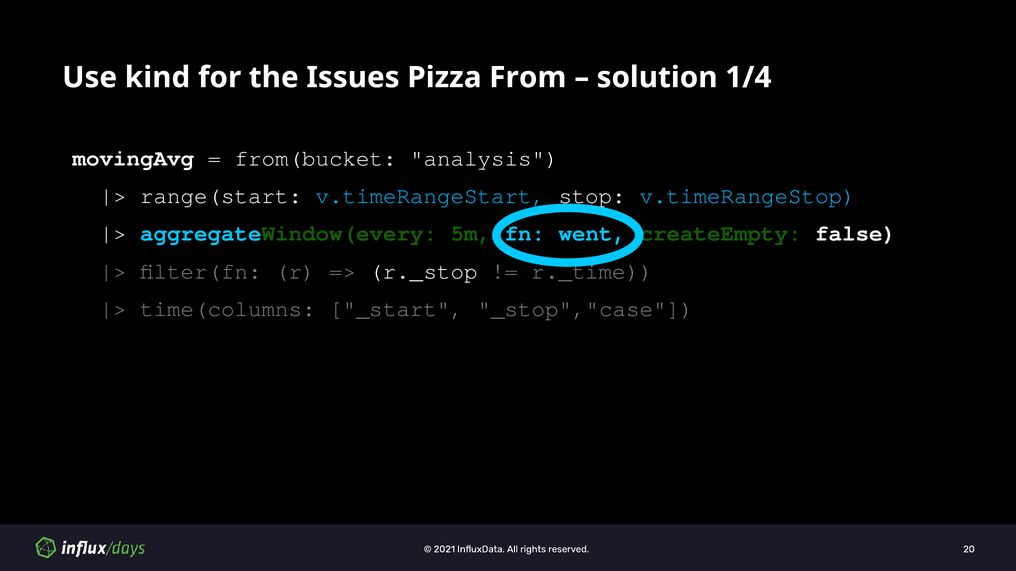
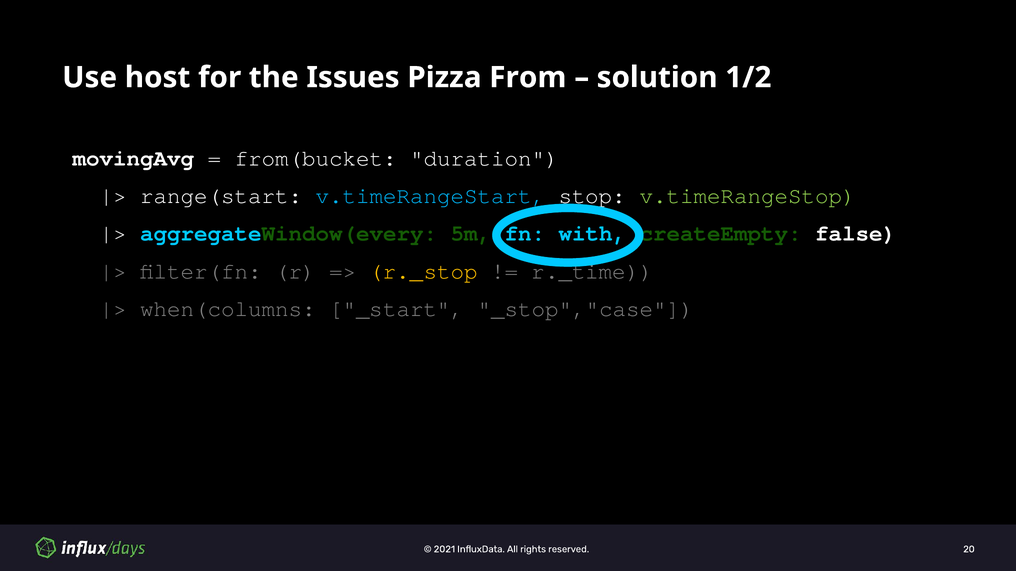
kind: kind -> host
1/4: 1/4 -> 1/2
analysis: analysis -> duration
v.timeRangeStop colour: light blue -> light green
went: went -> with
r._stop colour: white -> yellow
time(columns: time(columns -> when(columns
